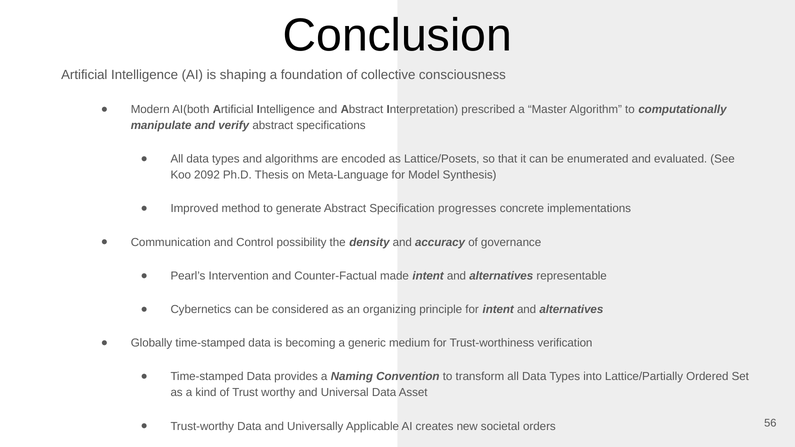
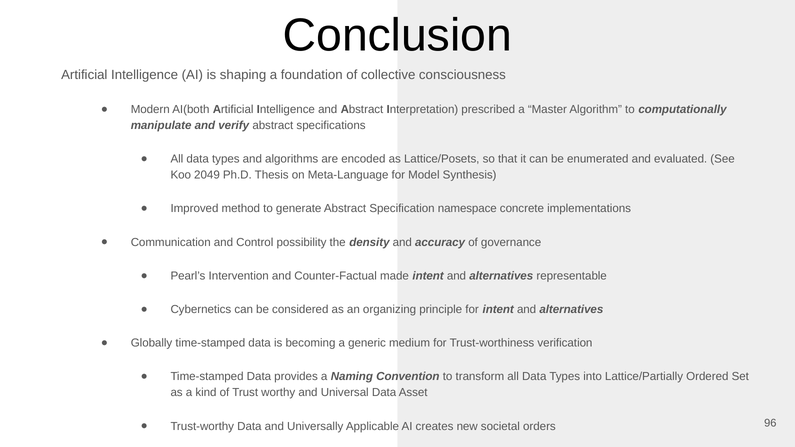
2092: 2092 -> 2049
progresses: progresses -> namespace
56: 56 -> 96
